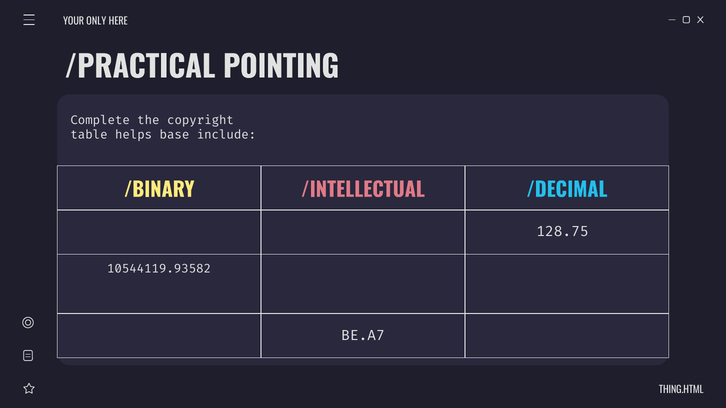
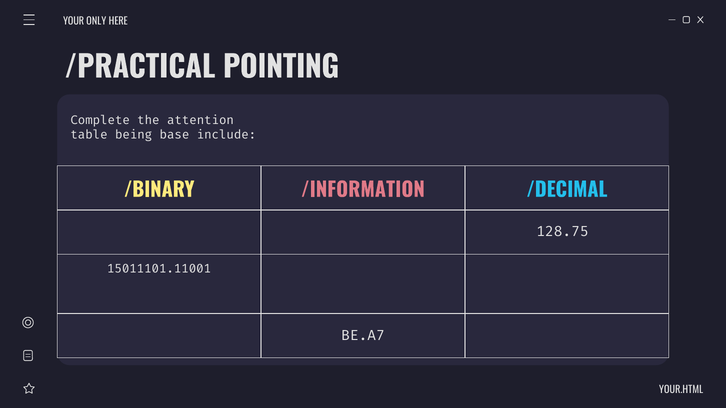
copyright: copyright -> attention
helps: helps -> being
/INTELLECTUAL: /INTELLECTUAL -> /INFORMATION
10544119.93582: 10544119.93582 -> 15011101.11001
THING.HTML: THING.HTML -> YOUR.HTML
